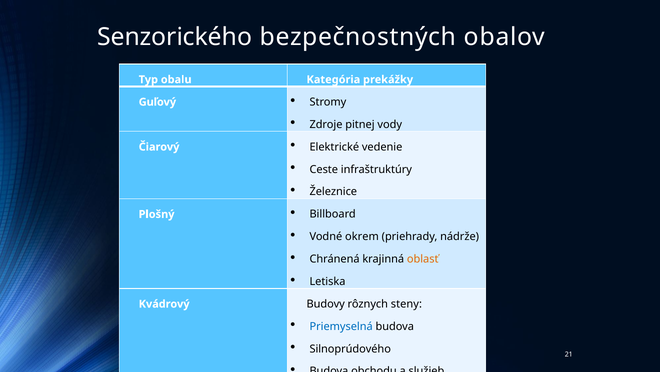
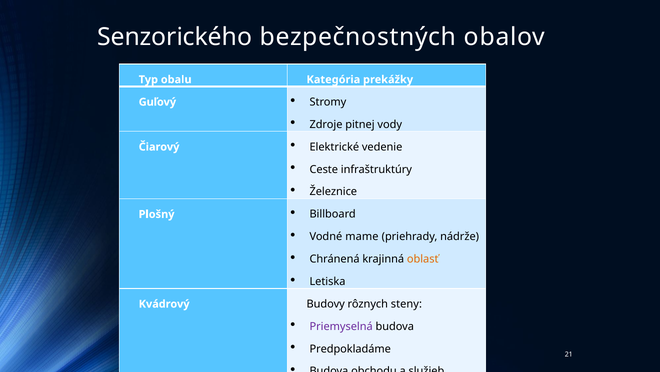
okrem: okrem -> mame
Priemyselná colour: blue -> purple
Silnoprúdového: Silnoprúdového -> Predpokladáme
